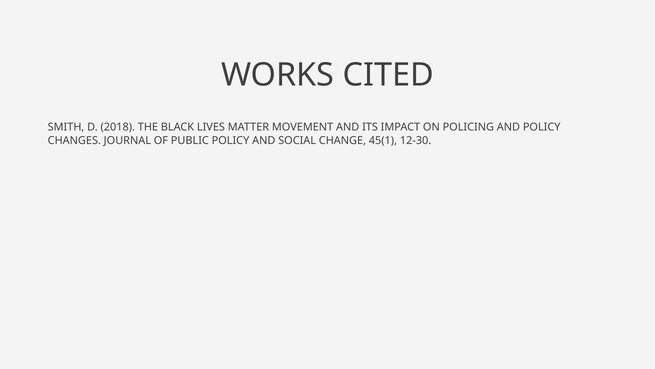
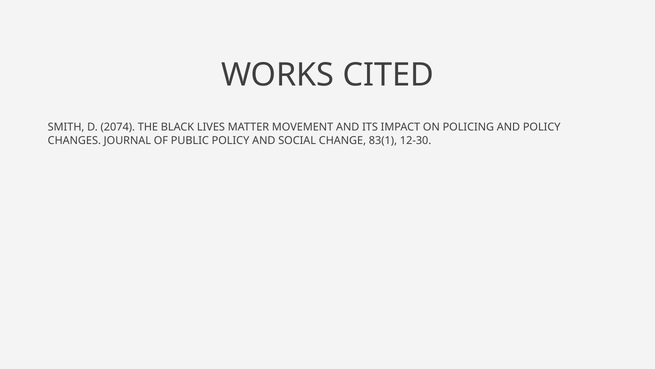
2018: 2018 -> 2074
45(1: 45(1 -> 83(1
